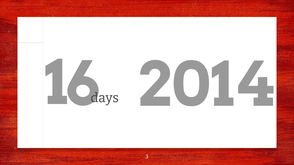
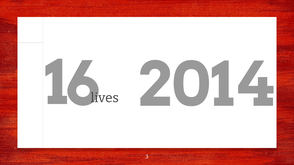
days: days -> lives
